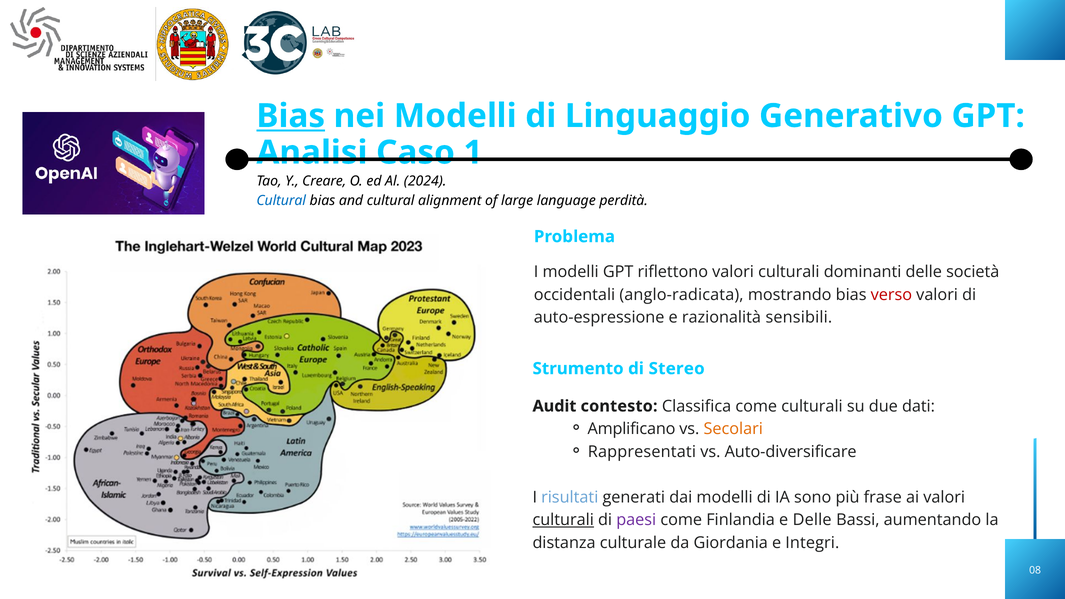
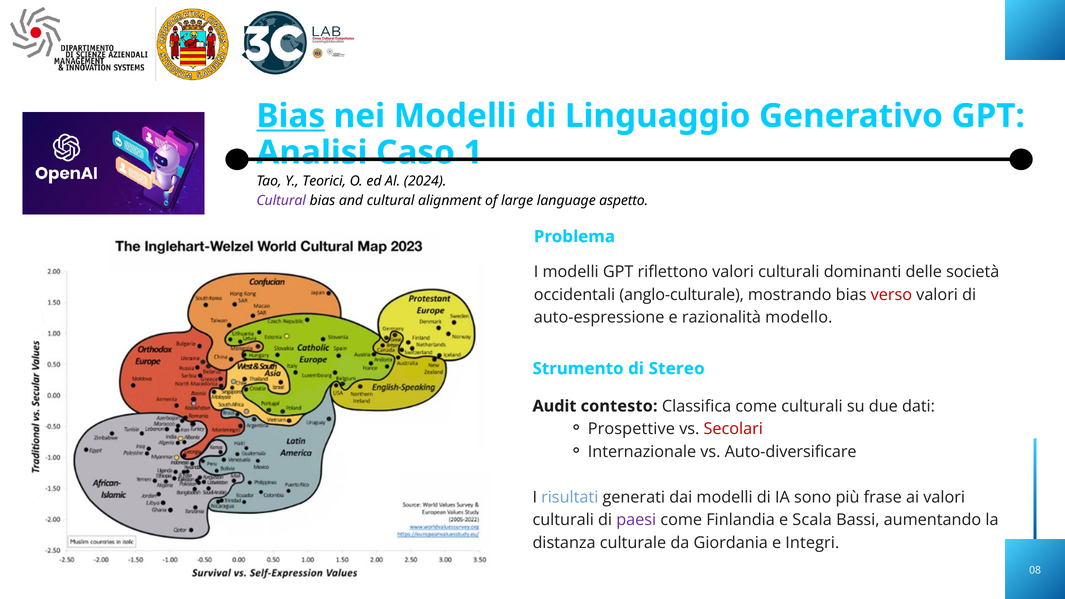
Creare: Creare -> Teorici
Cultural at (281, 201) colour: blue -> purple
perdità: perdità -> aspetto
anglo-radicata: anglo-radicata -> anglo-culturale
sensibili: sensibili -> modello
Amplificano: Amplificano -> Prospettive
Secolari colour: orange -> red
Rappresentati: Rappresentati -> Internazionale
culturali at (563, 520) underline: present -> none
e Delle: Delle -> Scala
